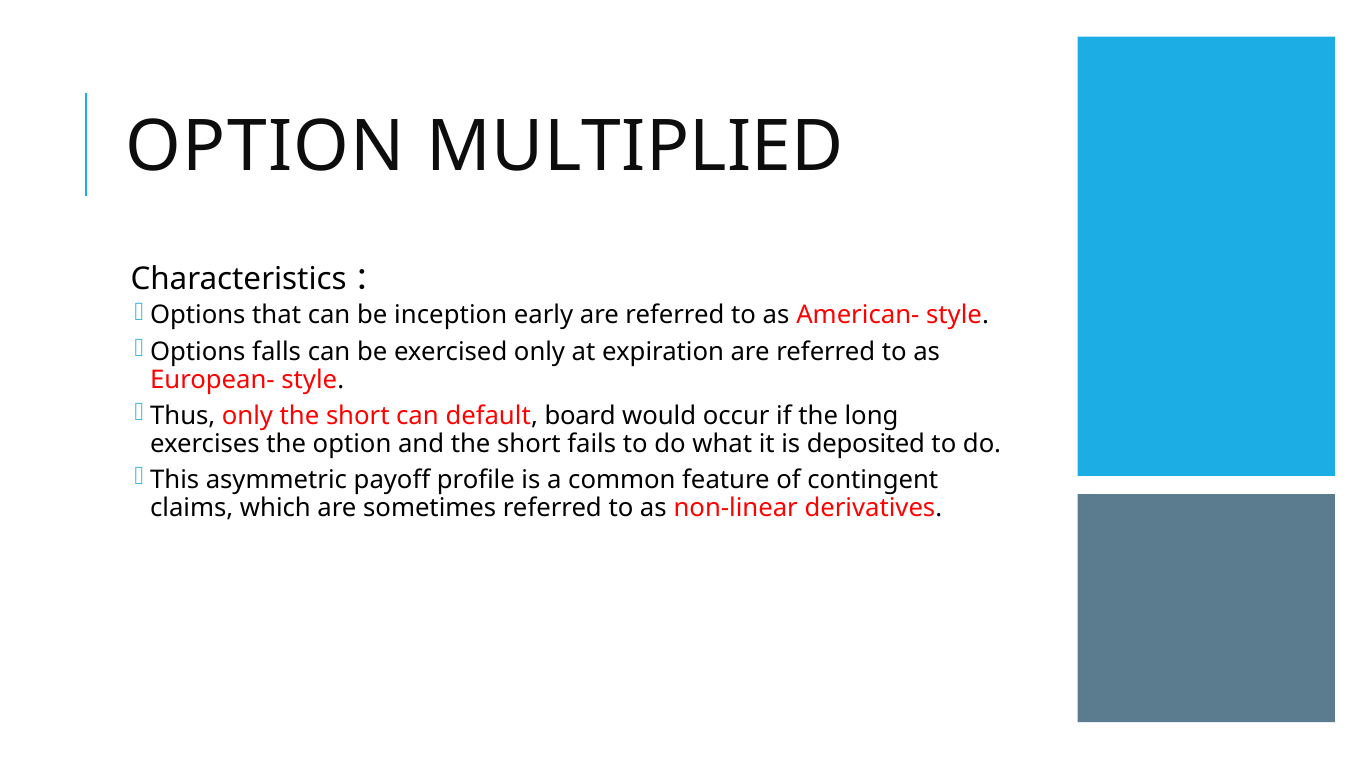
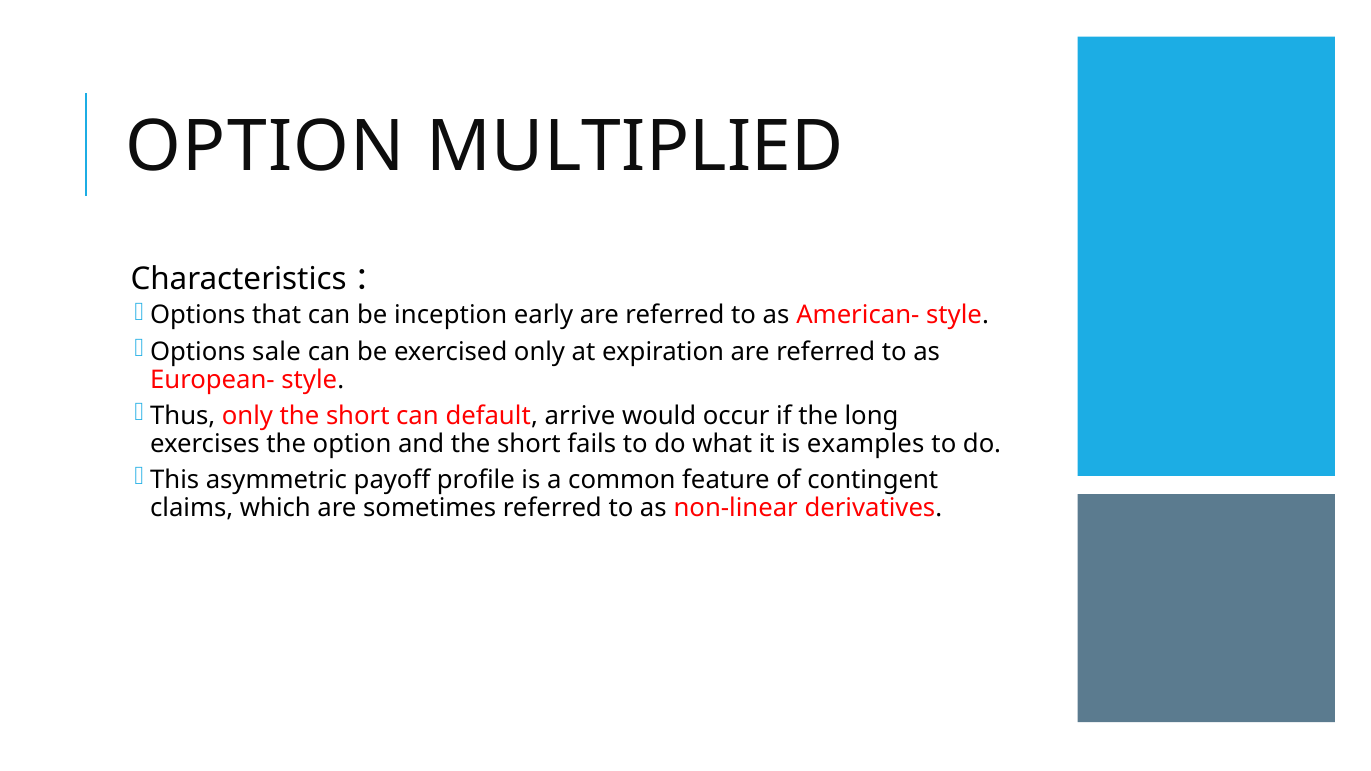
falls: falls -> sale
board: board -> arrive
deposited: deposited -> examples
